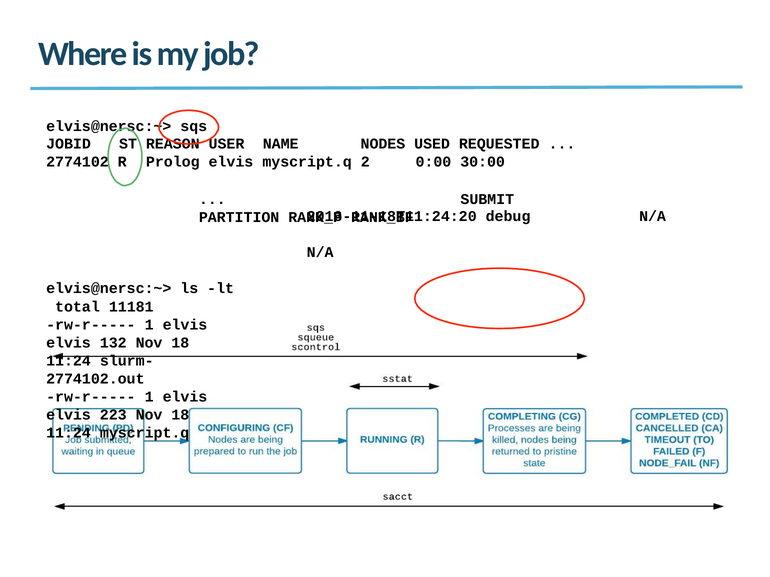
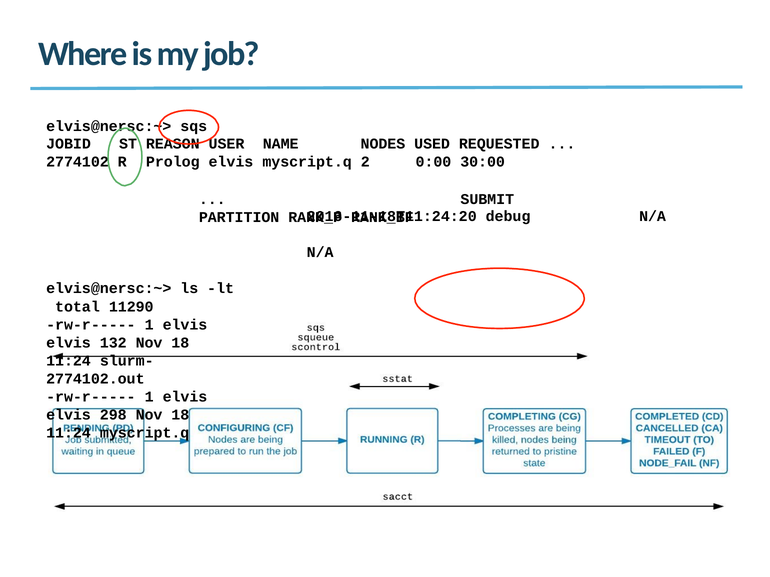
11181: 11181 -> 11290
223: 223 -> 298
